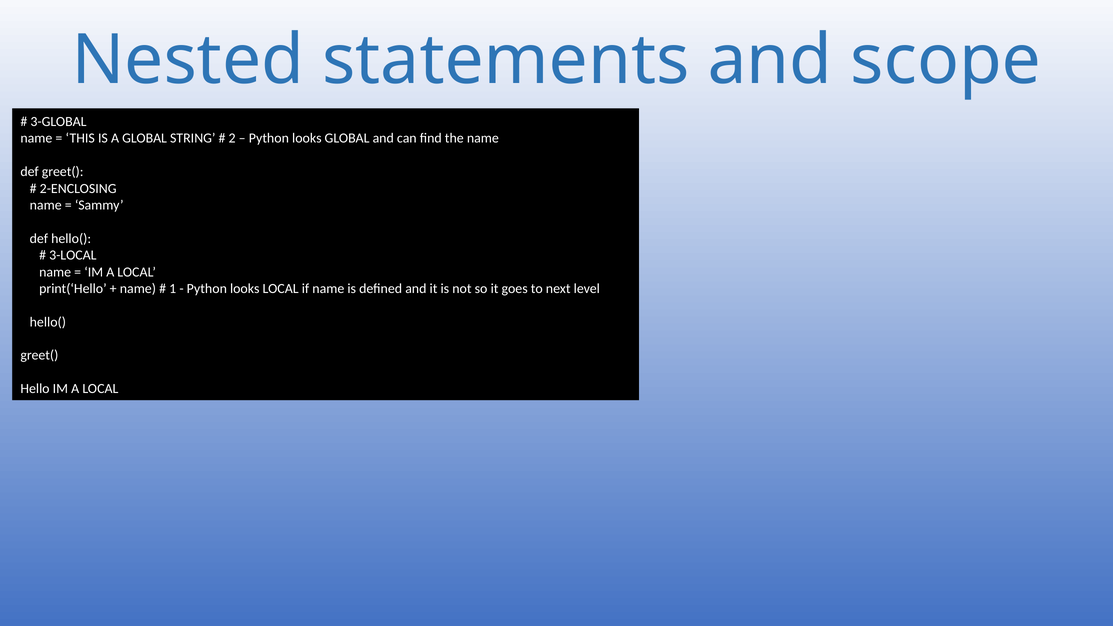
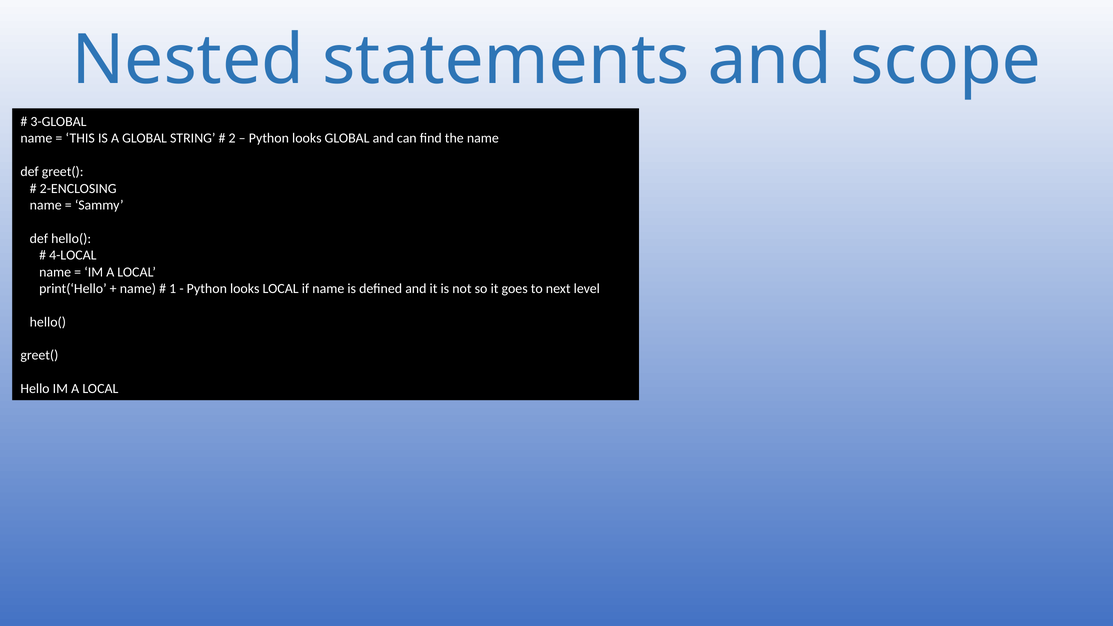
3-LOCAL: 3-LOCAL -> 4-LOCAL
